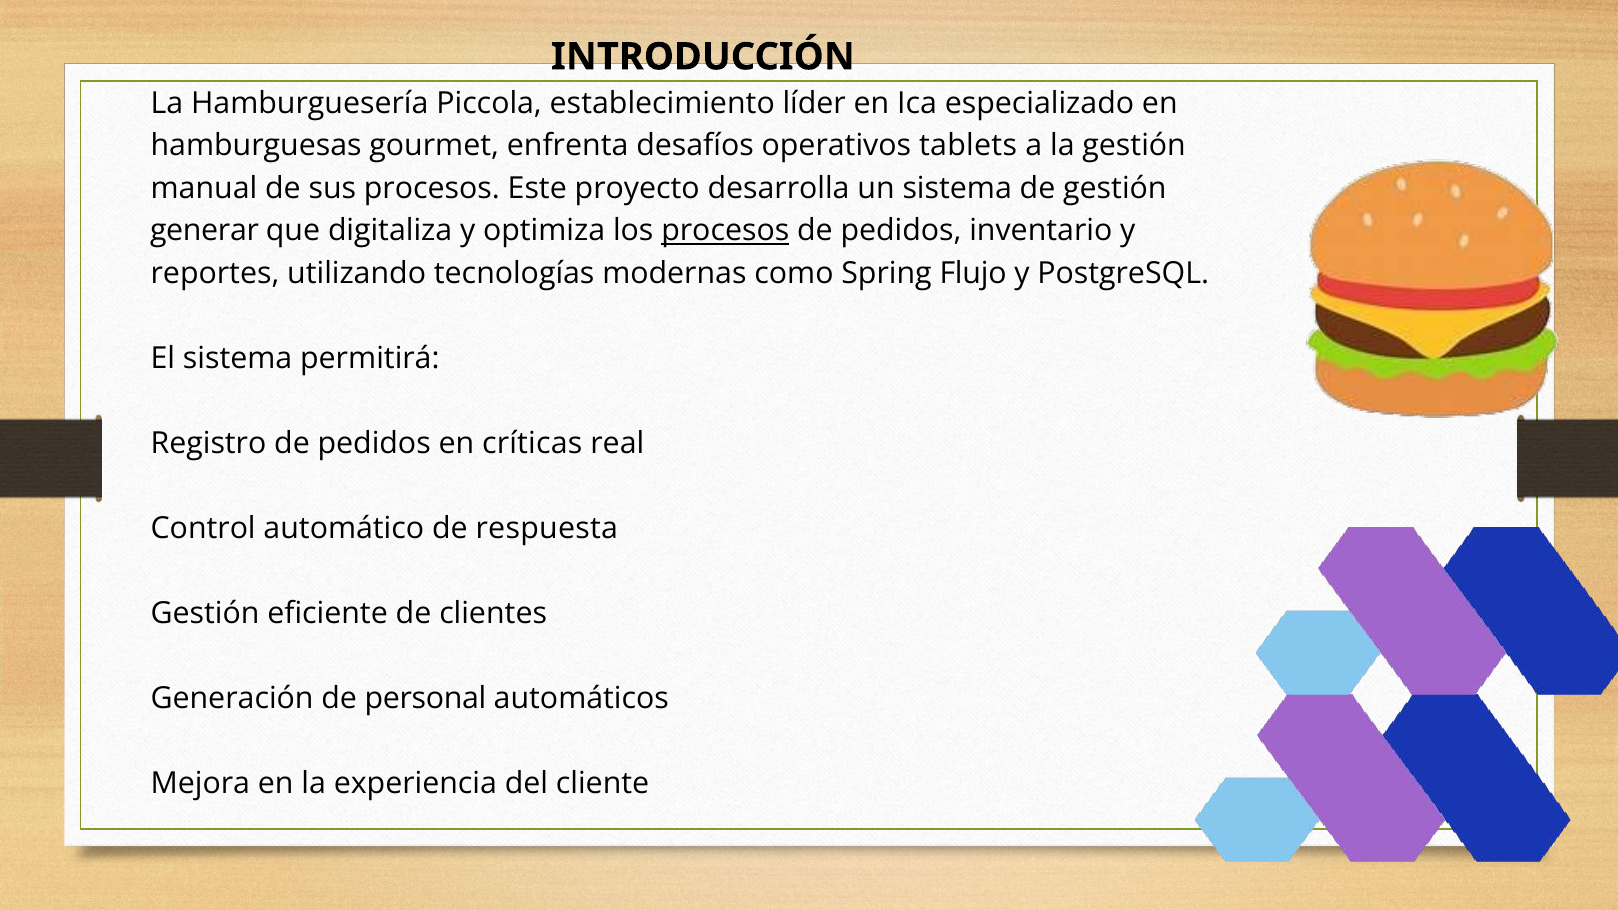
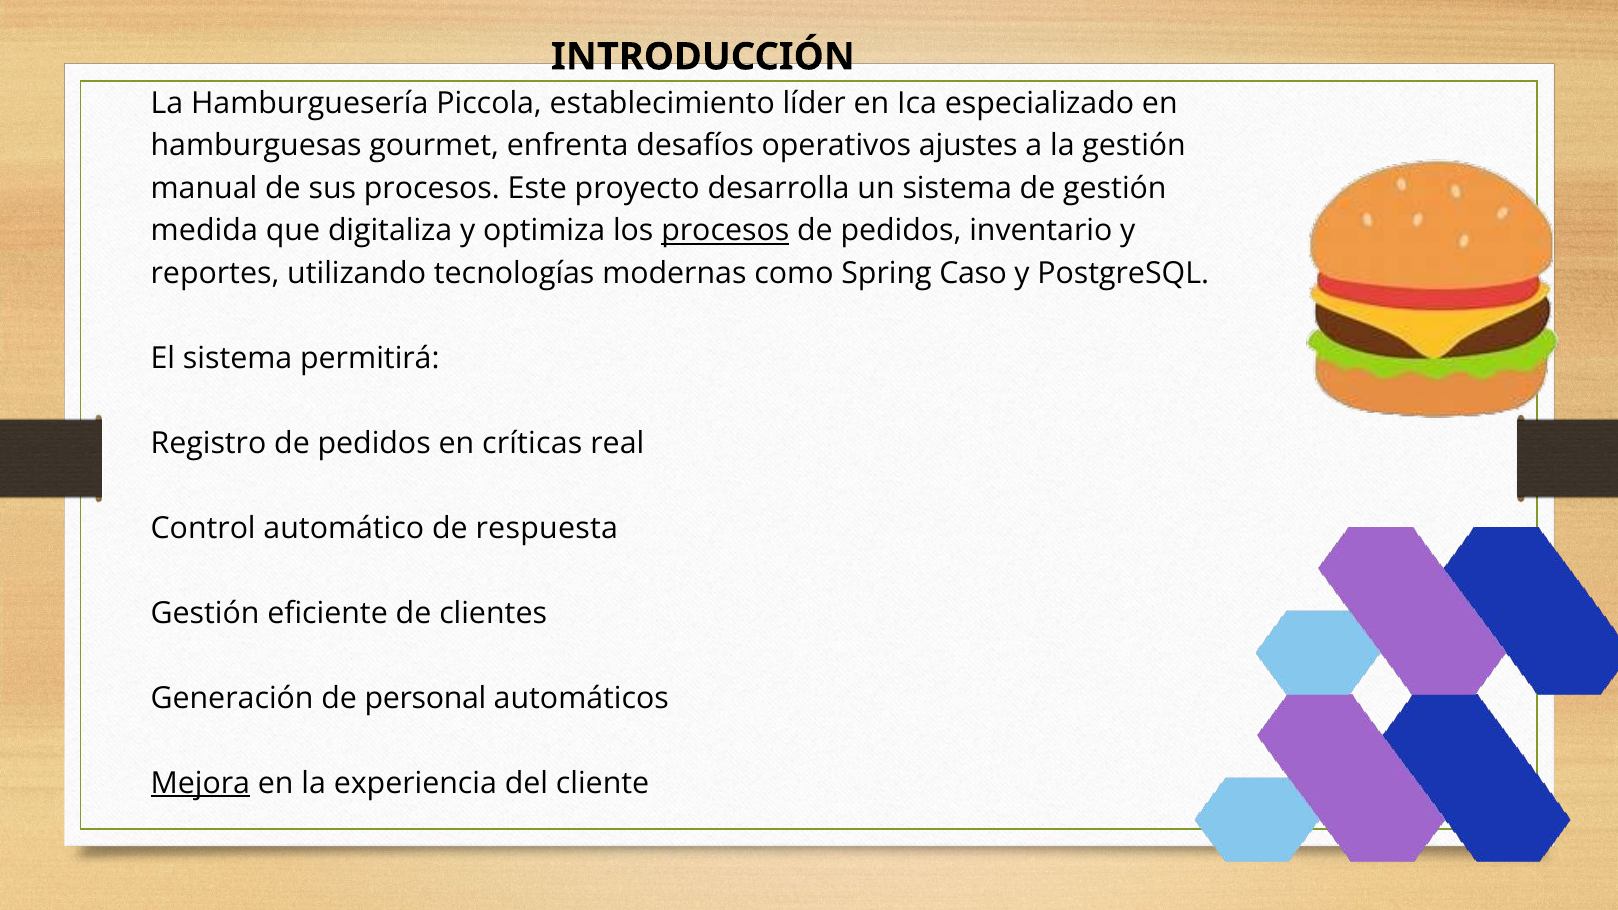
tablets: tablets -> ajustes
generar: generar -> medida
Flujo: Flujo -> Caso
Mejora underline: none -> present
